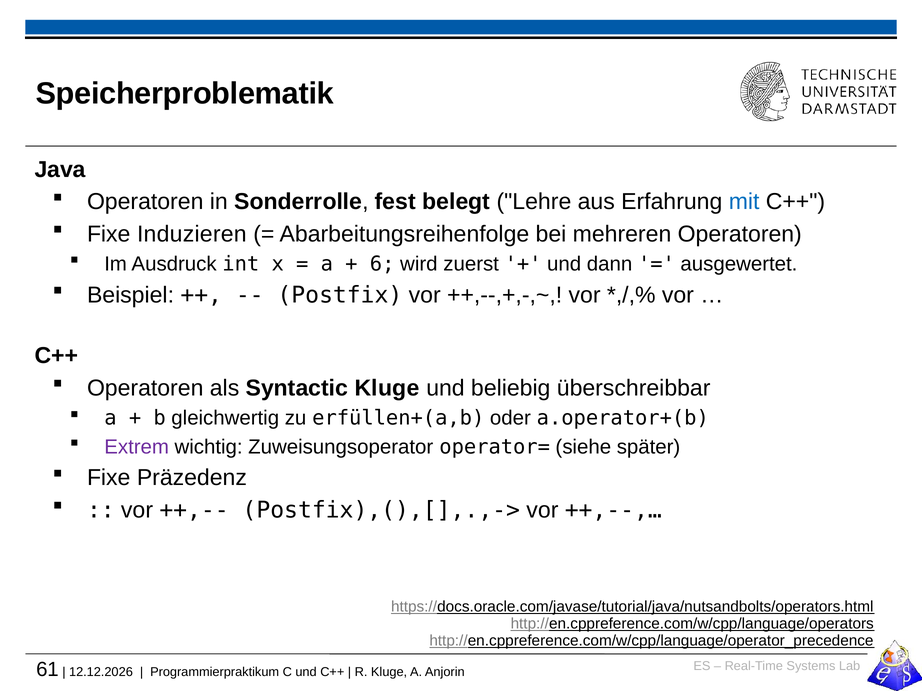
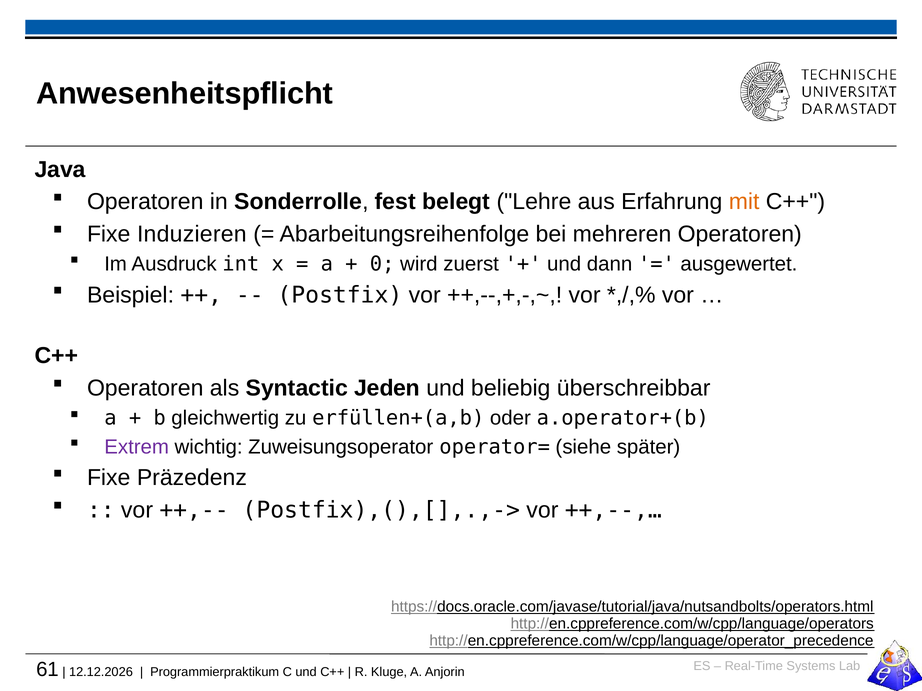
Speicherproblematik: Speicherproblematik -> Anwesenheitspflicht
mit colour: blue -> orange
6: 6 -> 0
Syntactic Kluge: Kluge -> Jeden
